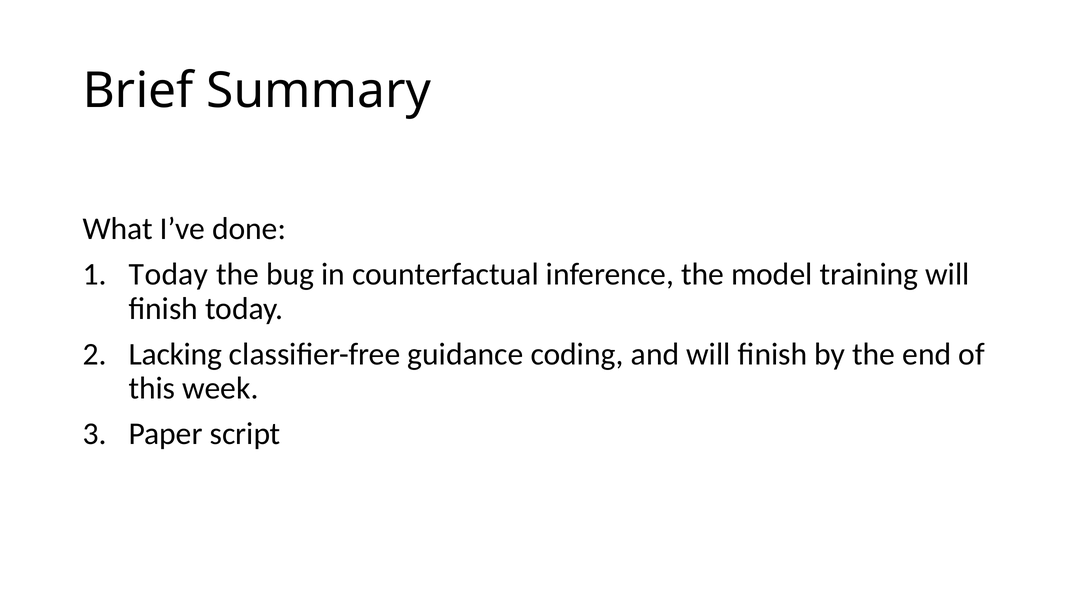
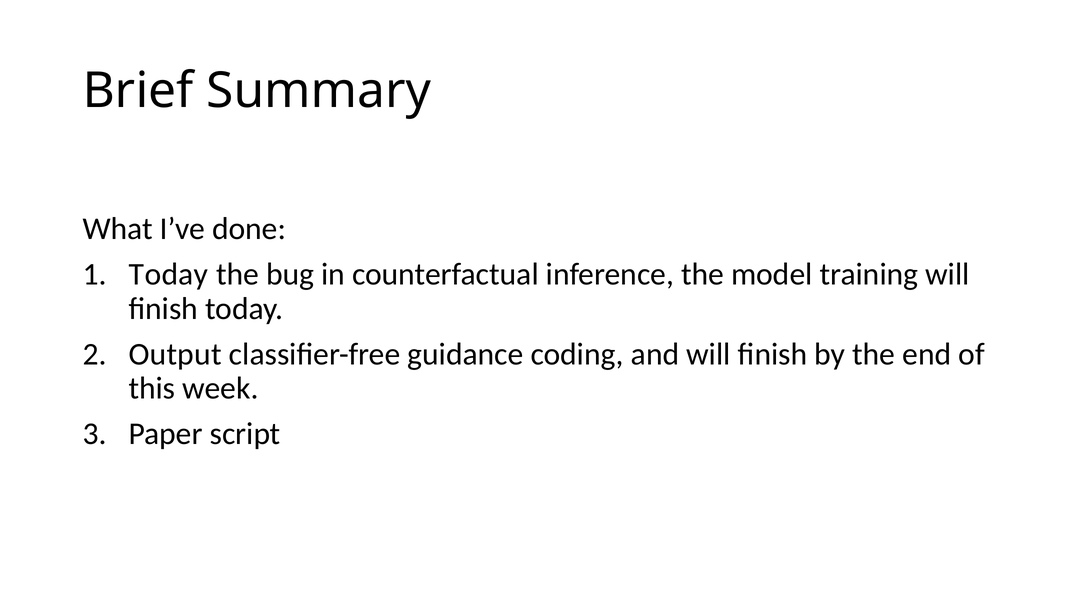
Lacking: Lacking -> Output
